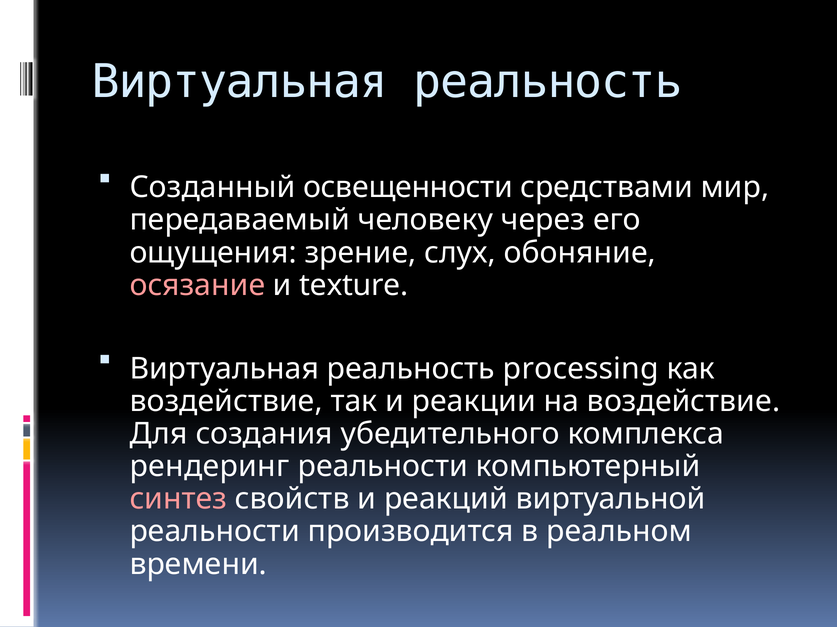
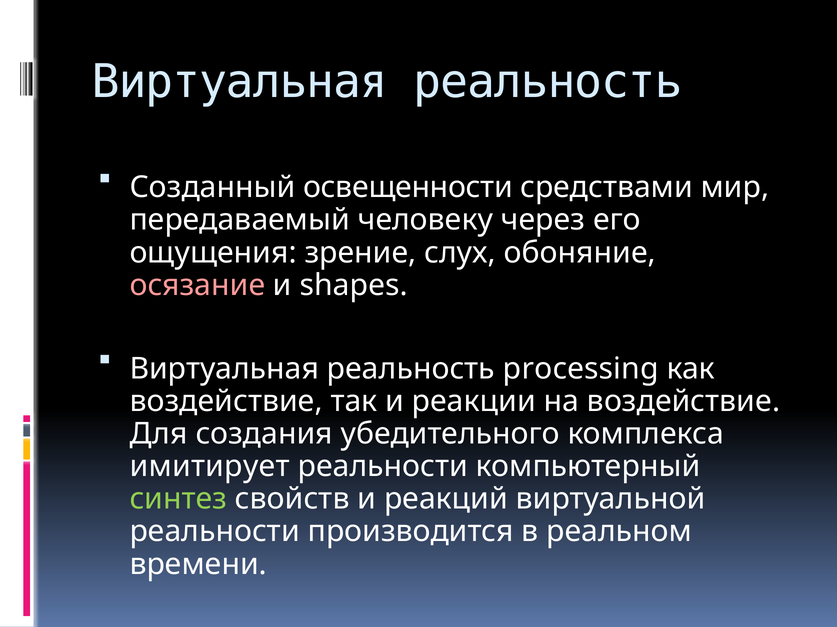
texture: texture -> shapes
рендеринг: рендеринг -> имитирует
синтез colour: pink -> light green
